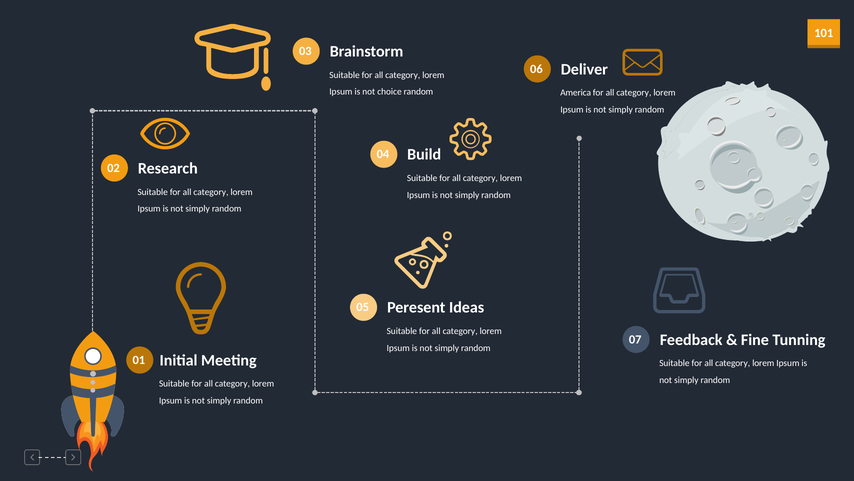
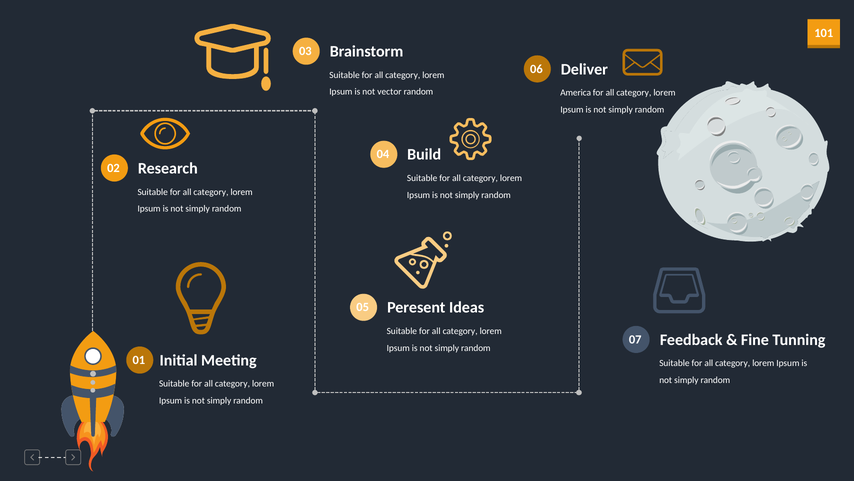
choice: choice -> vector
